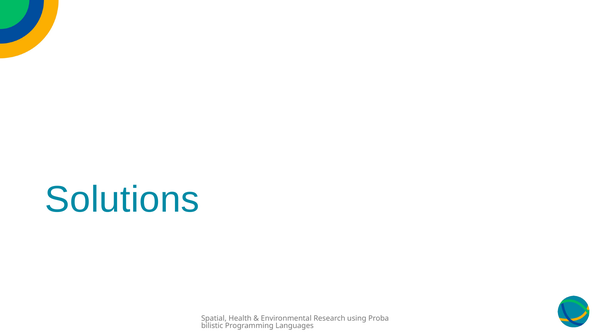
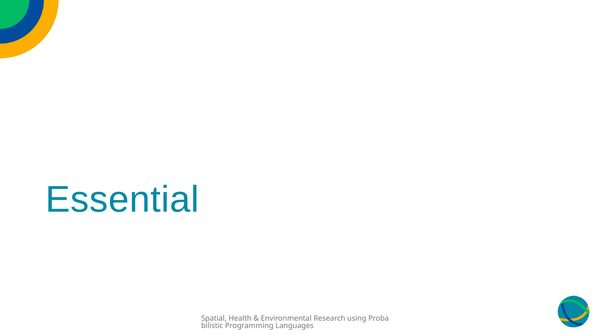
Solutions: Solutions -> Essential
